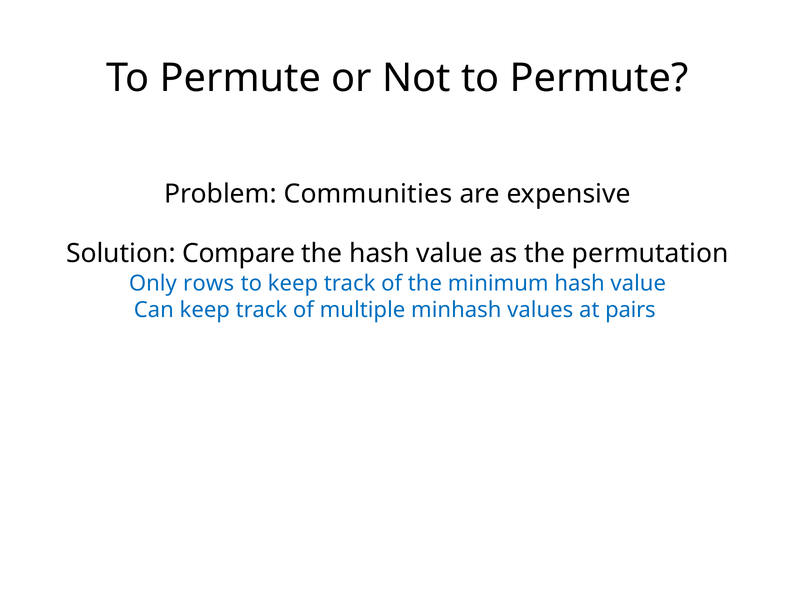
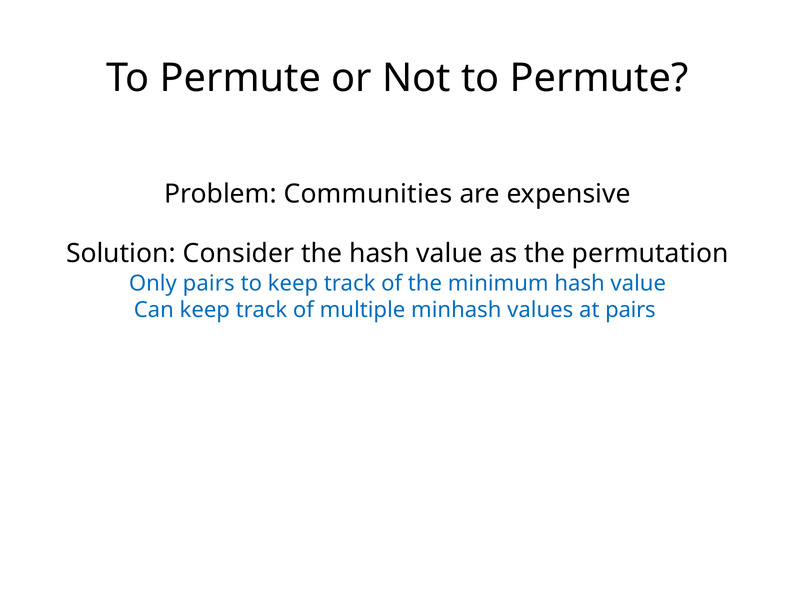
Compare: Compare -> Consider
Only rows: rows -> pairs
